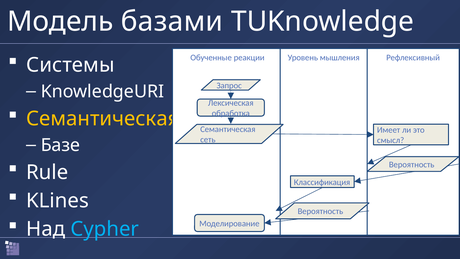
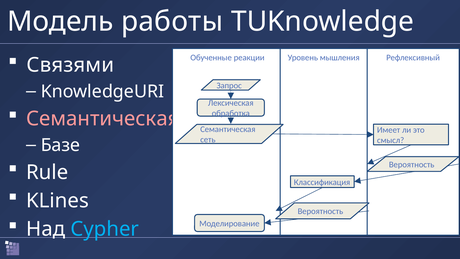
базами: базами -> работы
Системы: Системы -> Связями
Семантическая at (103, 119) colour: yellow -> pink
